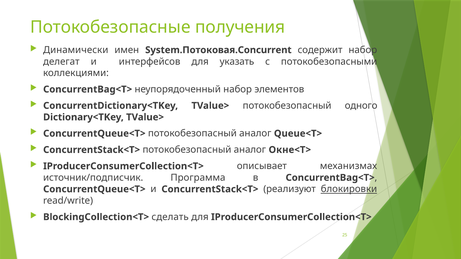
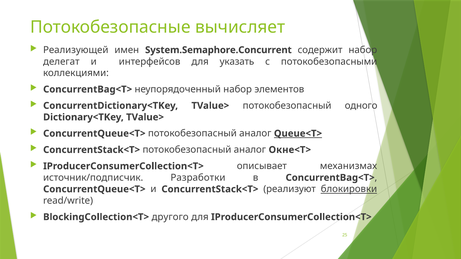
получения: получения -> вычисляет
Динамически: Динамически -> Реализующей
System.Потоковая.Concurrent: System.Потоковая.Concurrent -> System.Semaphore.Concurrent
Queue<T> underline: none -> present
Программа: Программа -> Разработки
сделать: сделать -> другого
